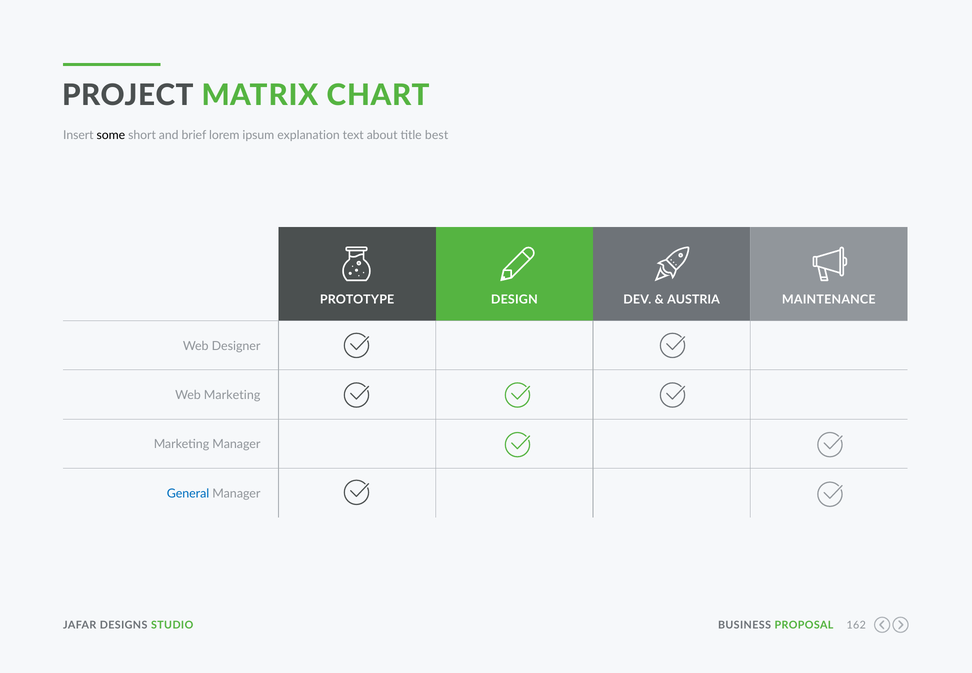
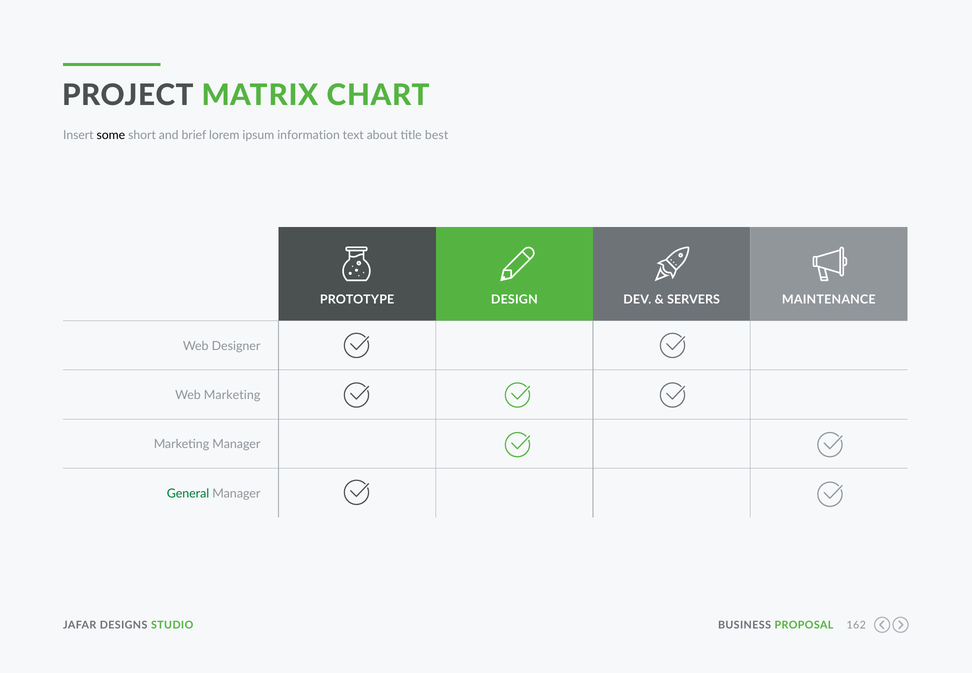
explanation: explanation -> information
AUSTRIA: AUSTRIA -> SERVERS
General colour: blue -> green
